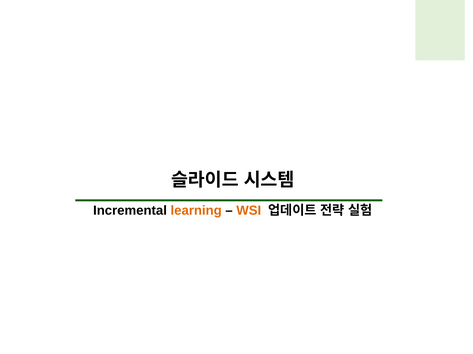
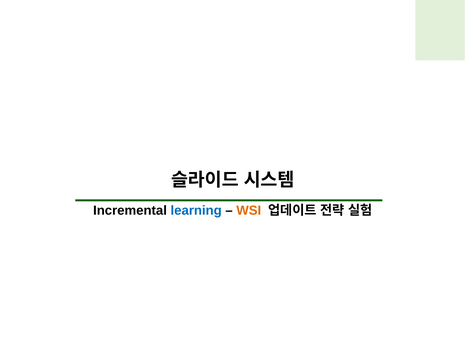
learning colour: orange -> blue
